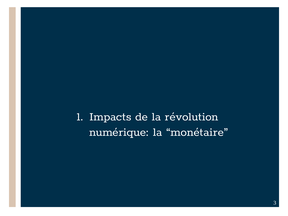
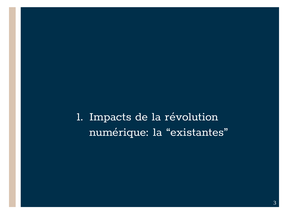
monétaire: monétaire -> existantes
